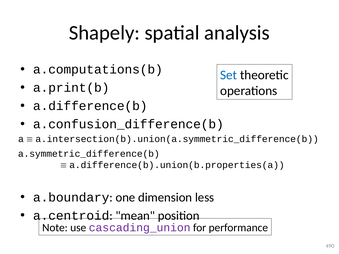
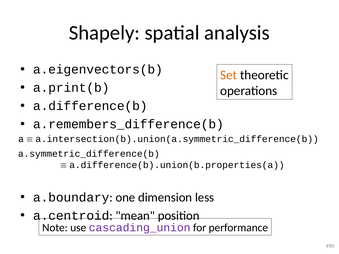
a.computations(b: a.computations(b -> a.eigenvectors(b
Set colour: blue -> orange
a.confusion_difference(b: a.confusion_difference(b -> a.remembers_difference(b
